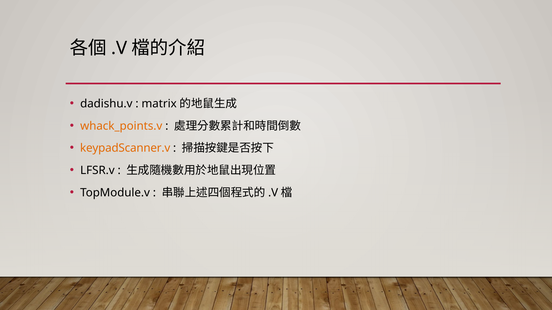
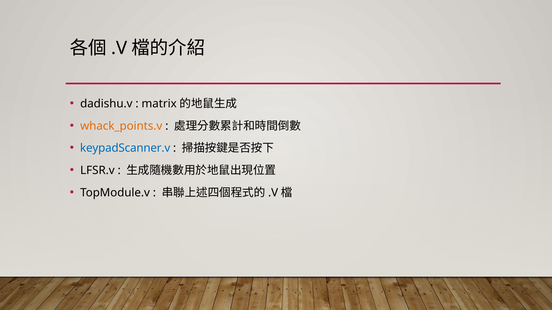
keypadScanner.v colour: orange -> blue
